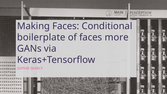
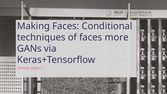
boilerplate: boilerplate -> techniques
